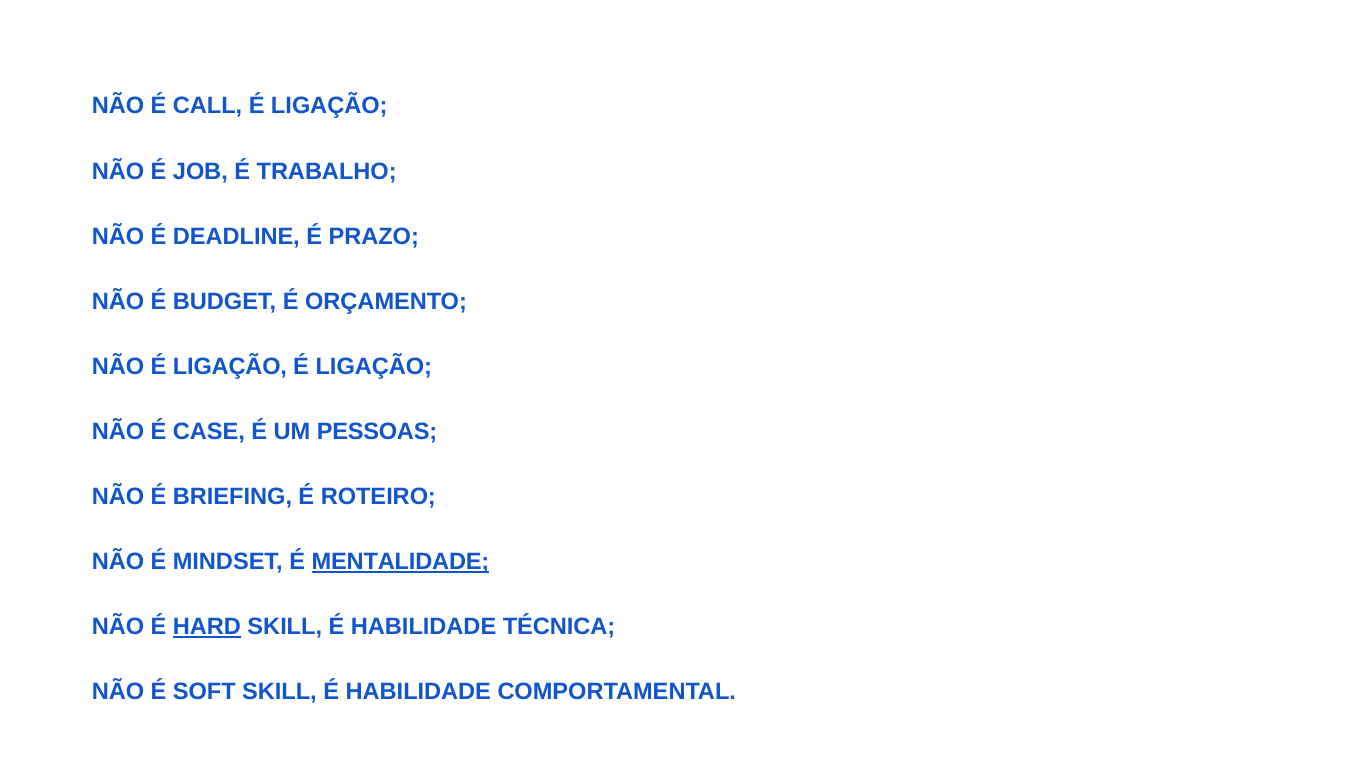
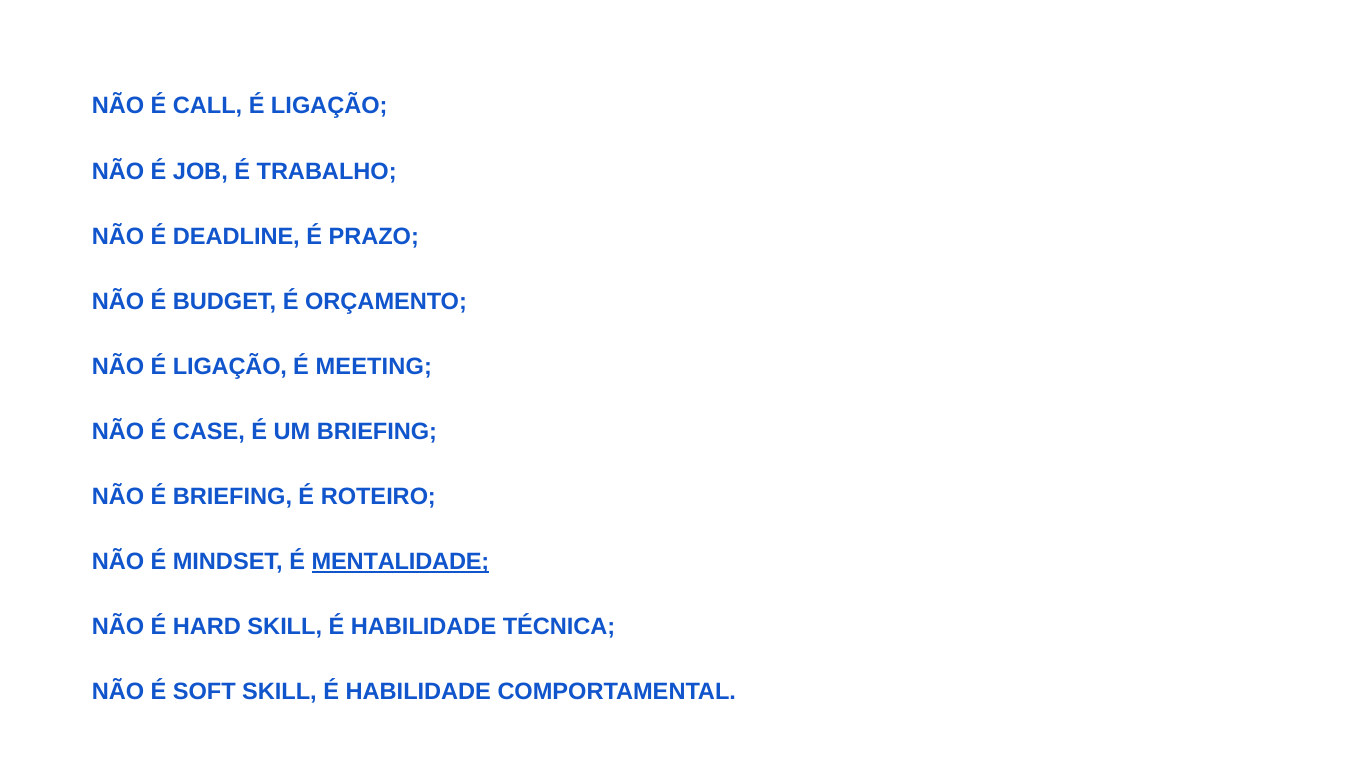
LIGAÇÃO at (374, 367): LIGAÇÃO -> MEETING
UM PESSOAS: PESSOAS -> BRIEFING
HARD underline: present -> none
